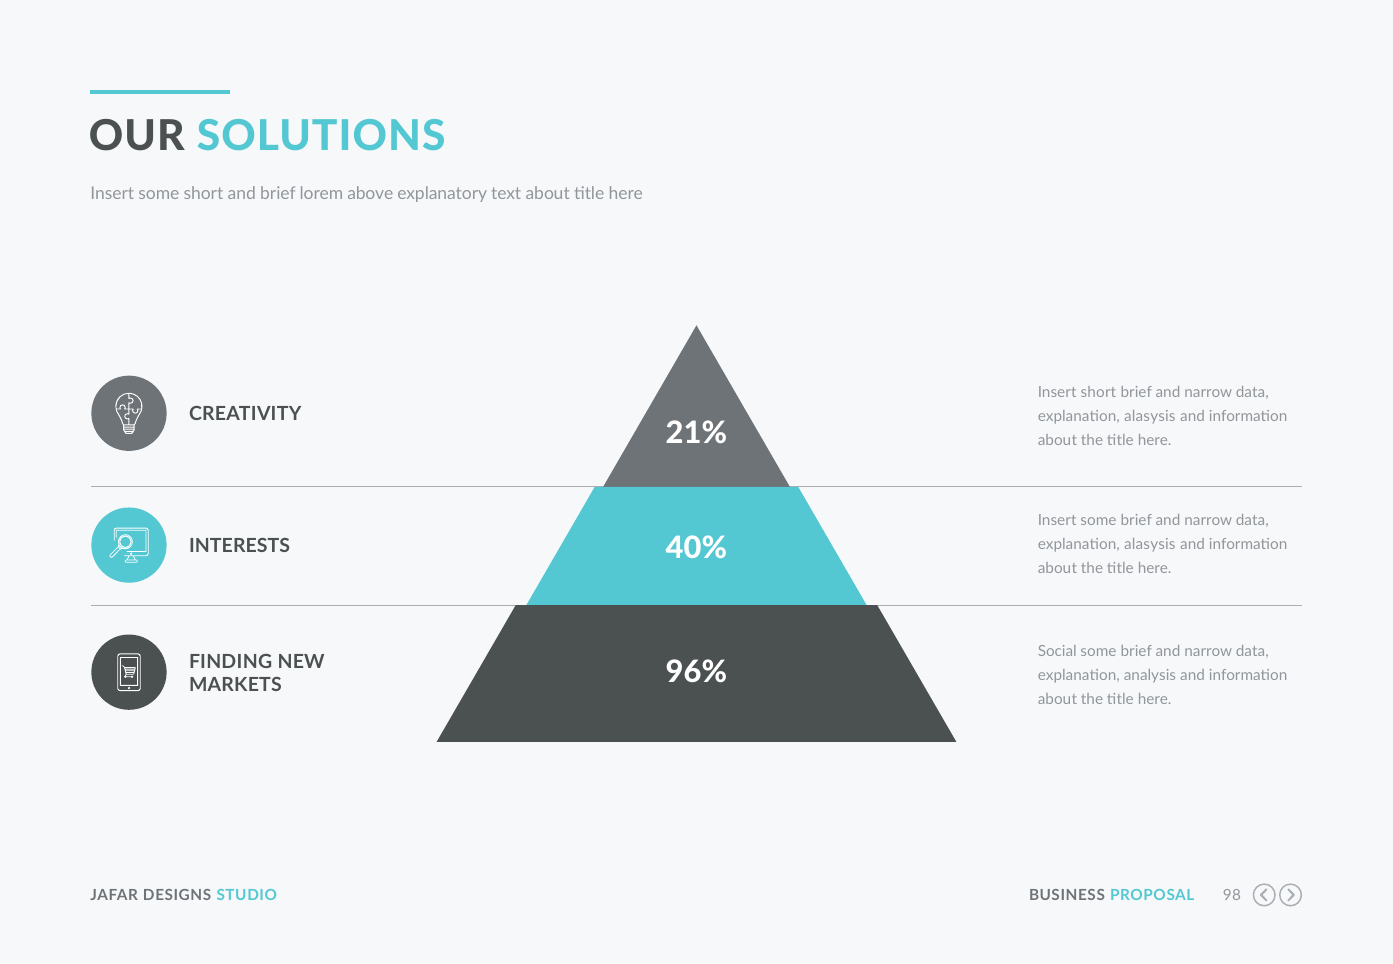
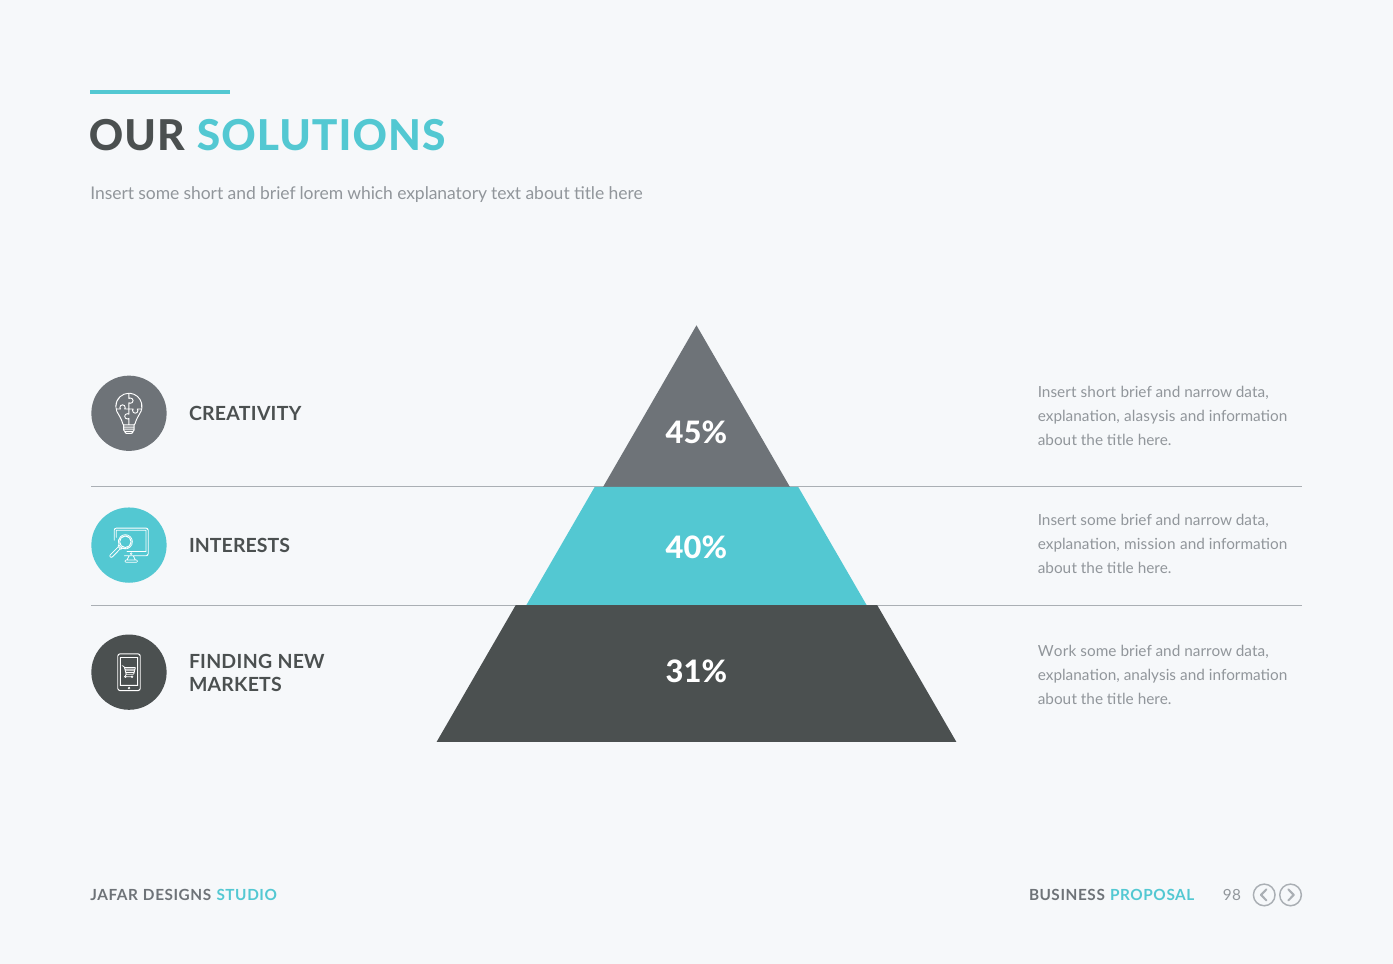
above: above -> which
21%: 21% -> 45%
alasysis at (1150, 544): alasysis -> mission
Social: Social -> Work
96%: 96% -> 31%
